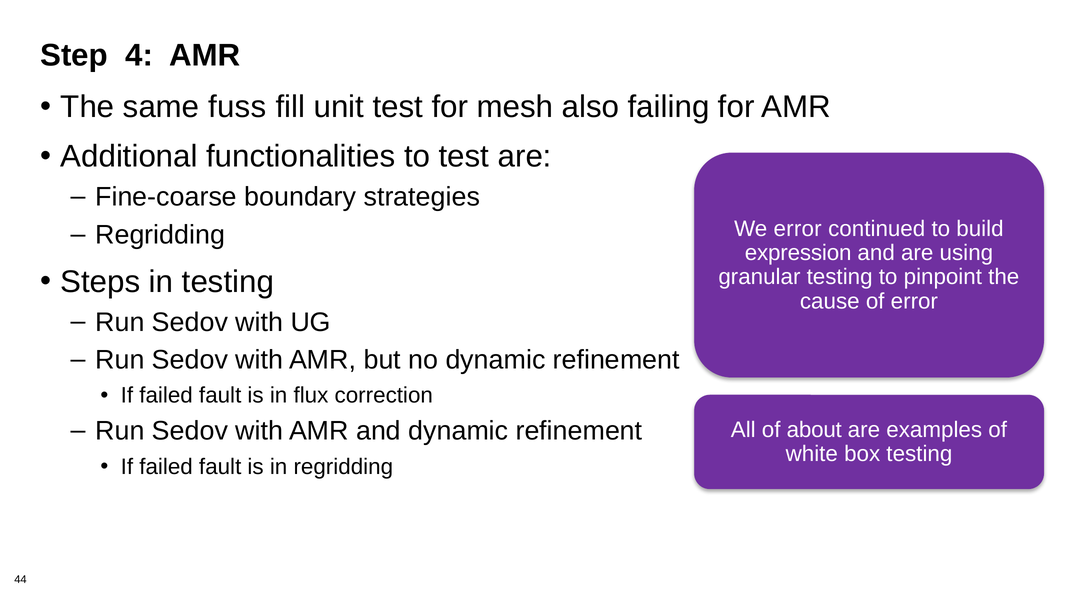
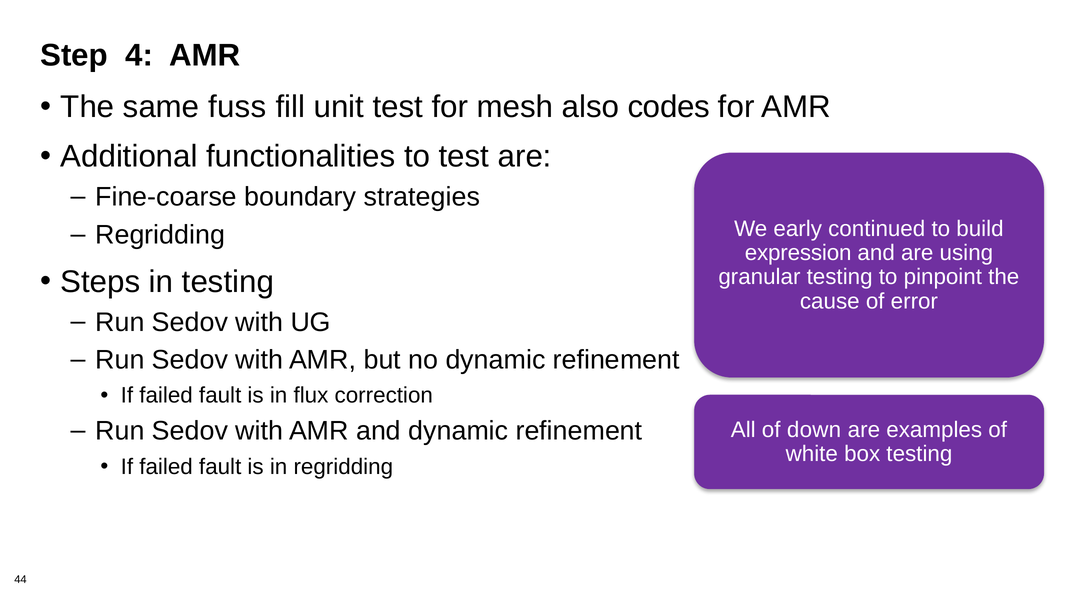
failing: failing -> codes
We error: error -> early
about: about -> down
